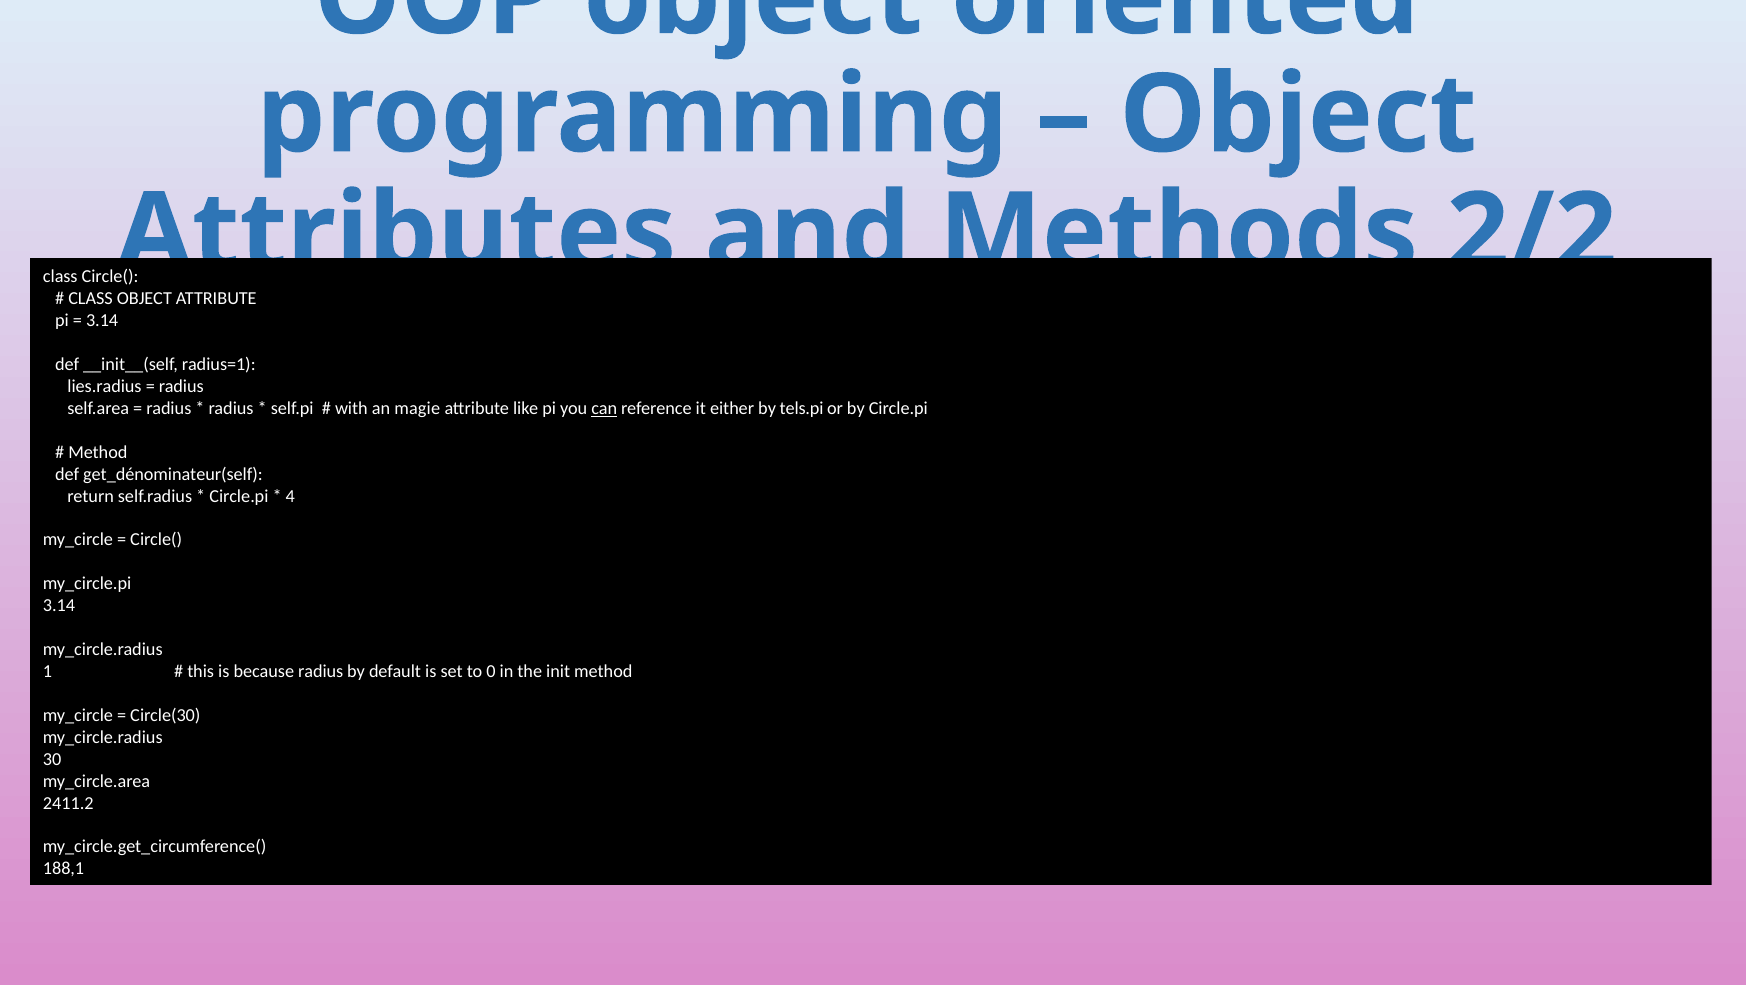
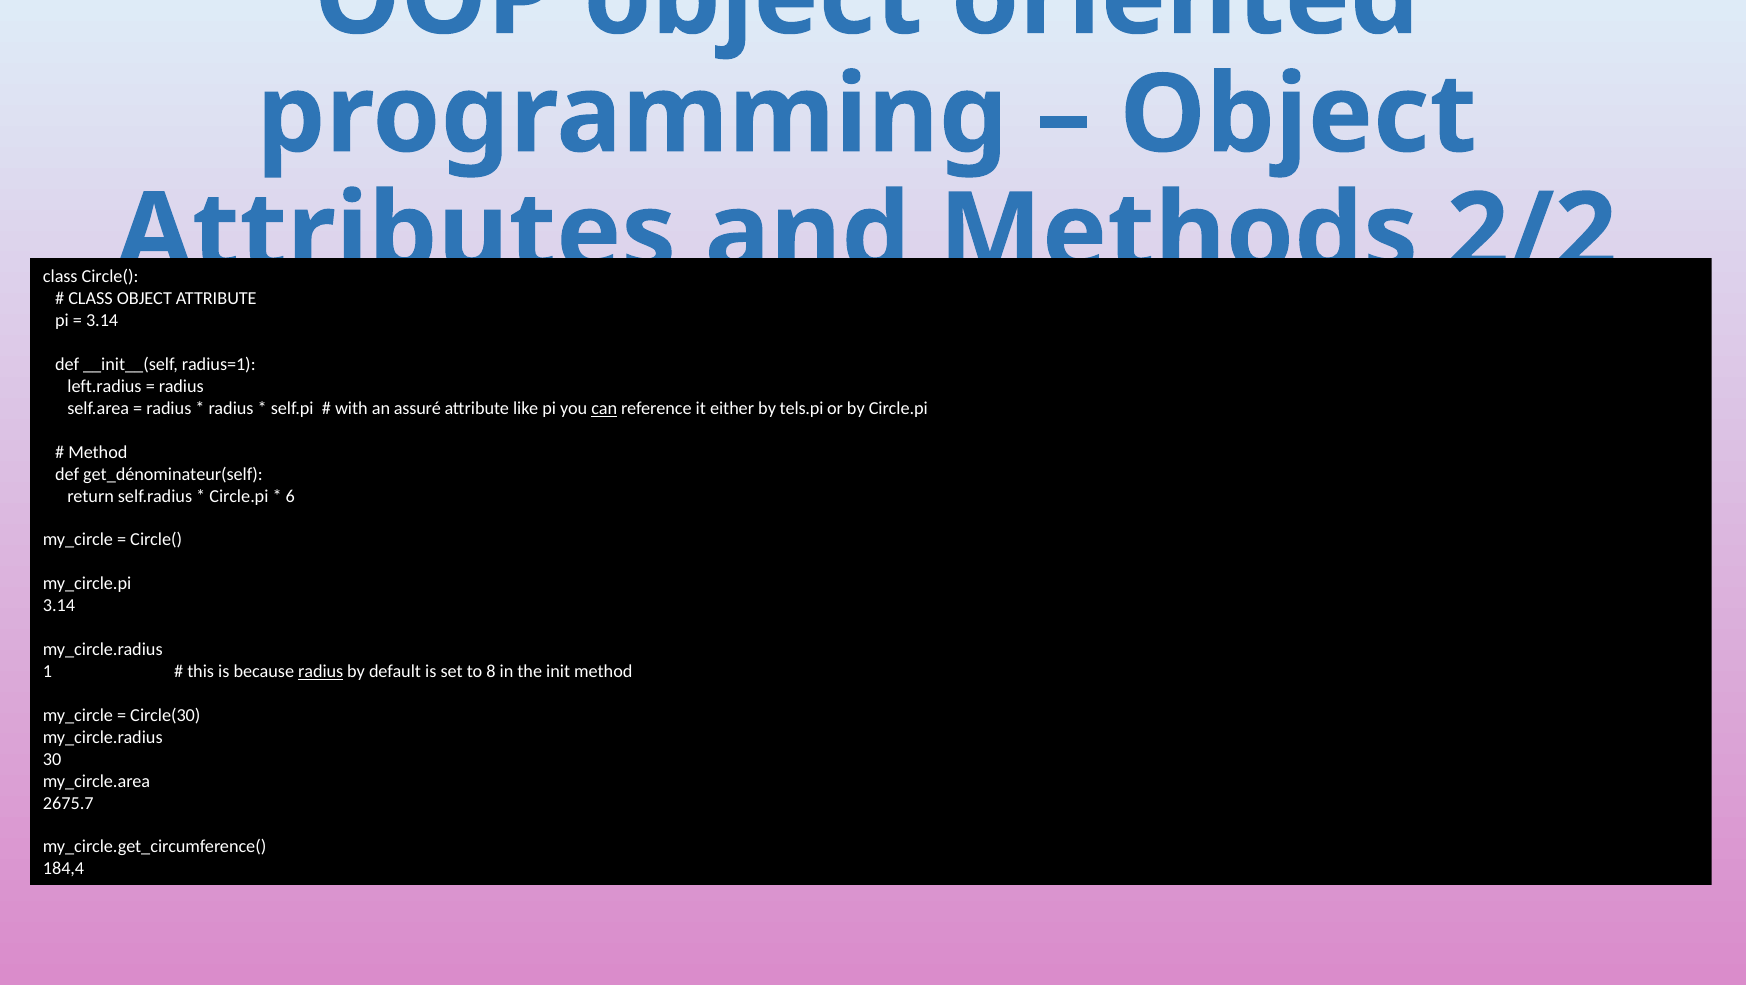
lies.radius: lies.radius -> left.radius
magie: magie -> assuré
4: 4 -> 6
radius at (321, 671) underline: none -> present
0: 0 -> 8
2411.2: 2411.2 -> 2675.7
188,1: 188,1 -> 184,4
